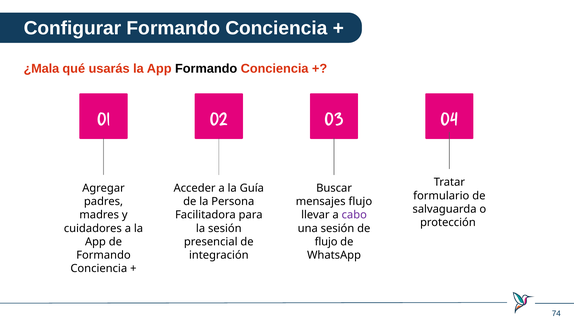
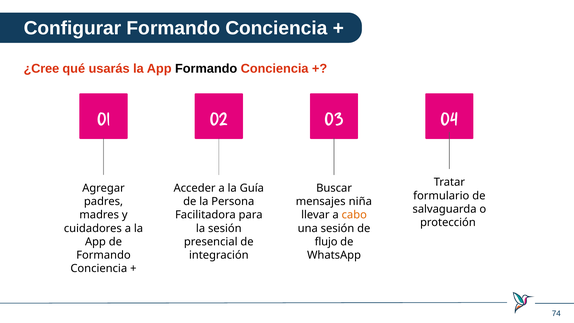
¿Mala: ¿Mala -> ¿Cree
mensajes flujo: flujo -> niña
cabo colour: purple -> orange
